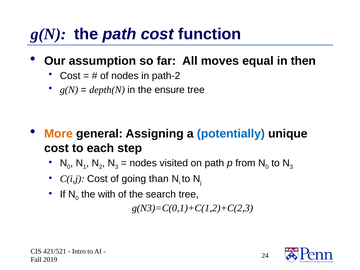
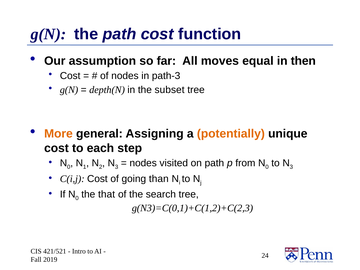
path-2: path-2 -> path-3
ensure: ensure -> subset
potentially colour: blue -> orange
with: with -> that
